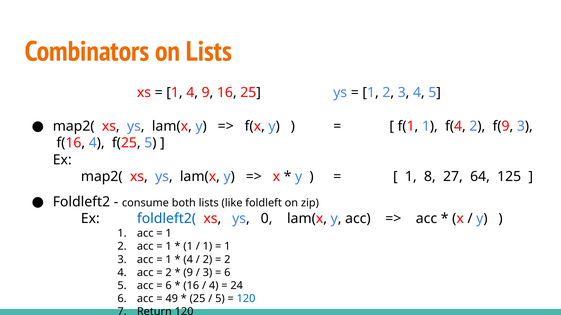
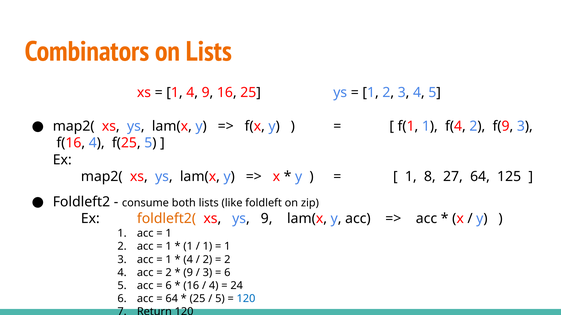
foldleft2( colour: blue -> orange
ys 0: 0 -> 9
49 at (172, 299): 49 -> 64
